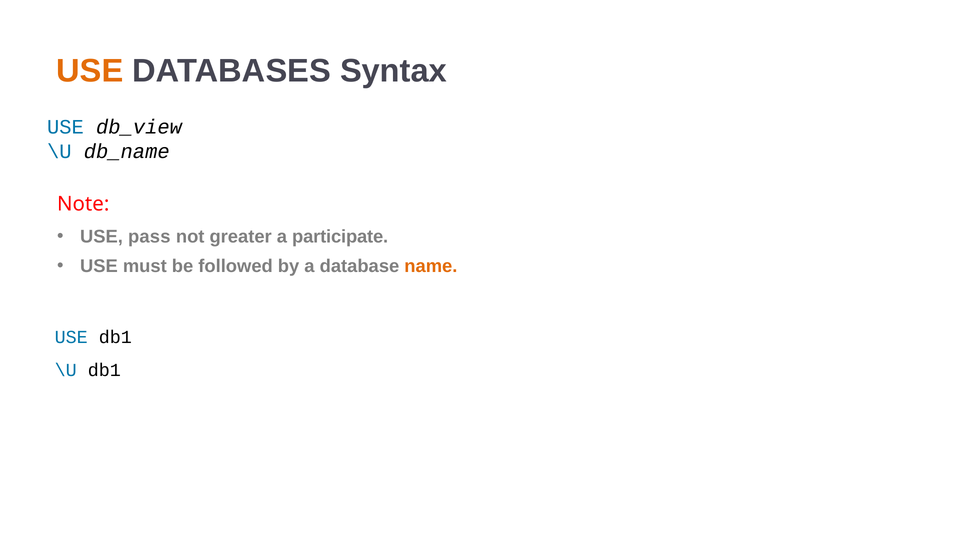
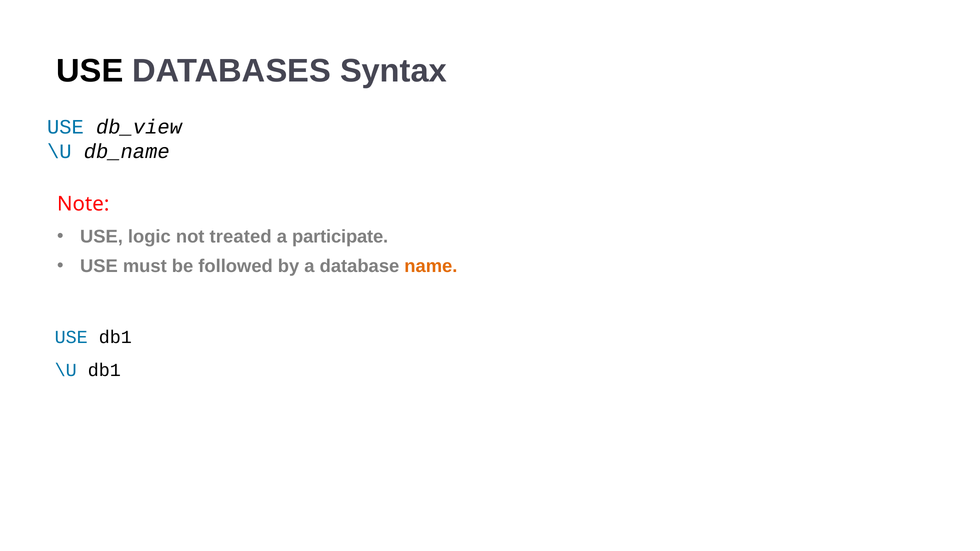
USE at (90, 71) colour: orange -> black
pass: pass -> logic
greater: greater -> treated
